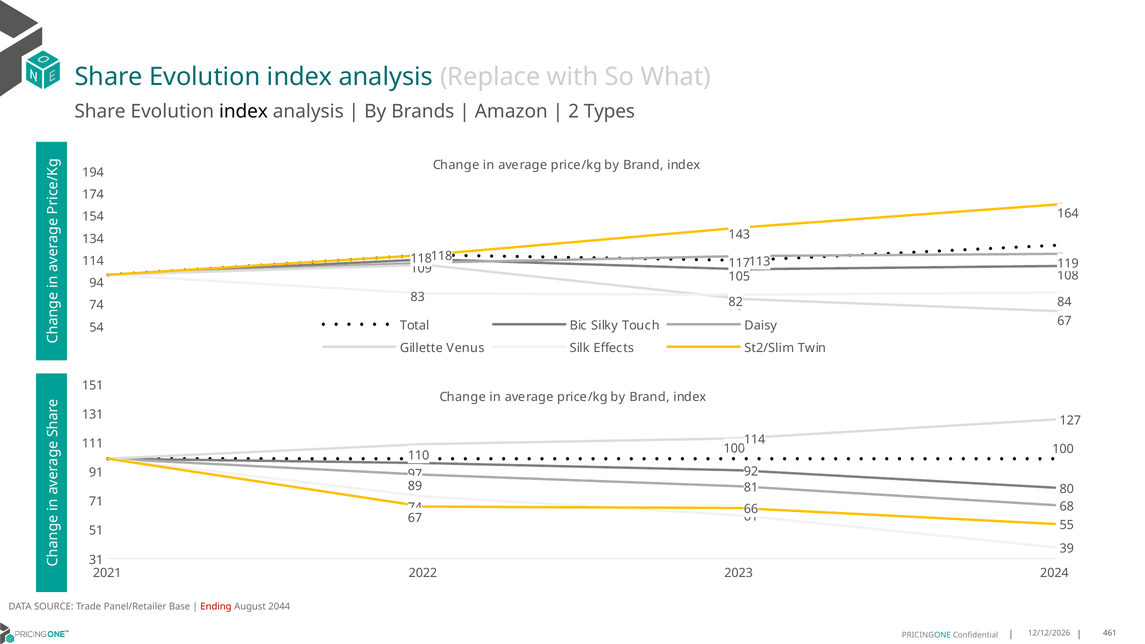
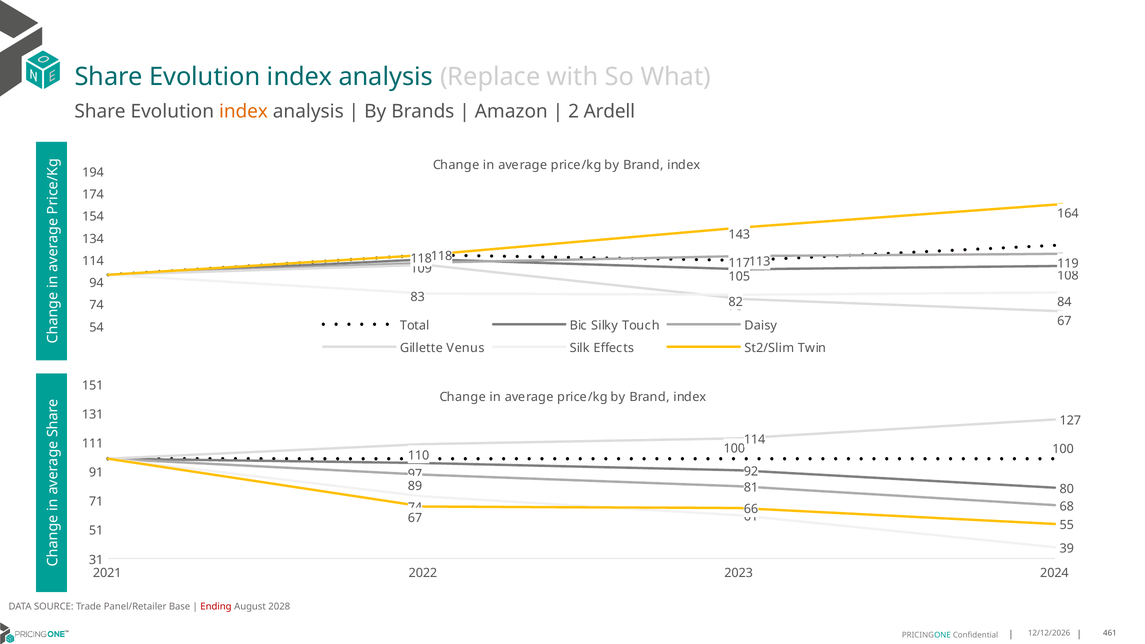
index at (243, 112) colour: black -> orange
Types: Types -> Ardell
2044: 2044 -> 2028
